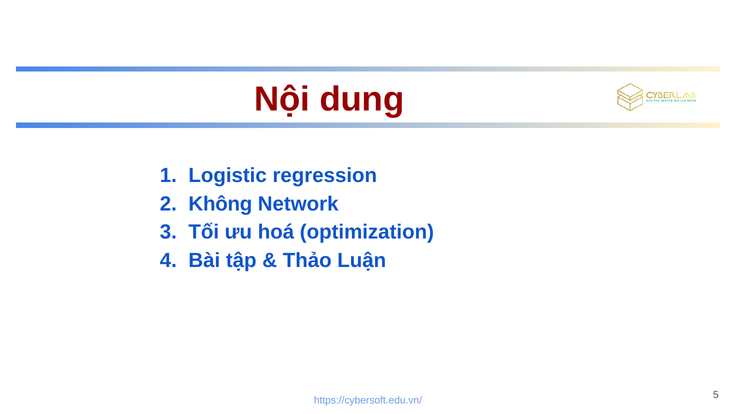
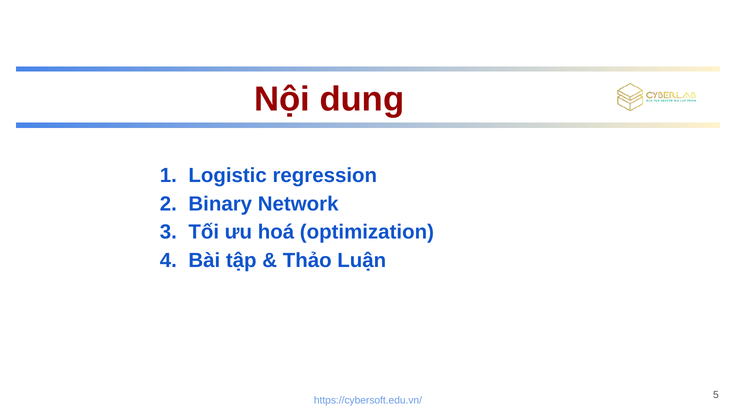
Không: Không -> Binary
